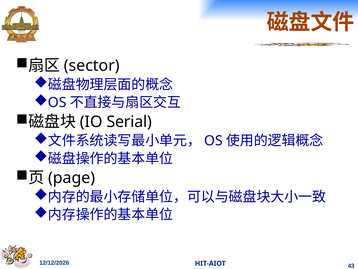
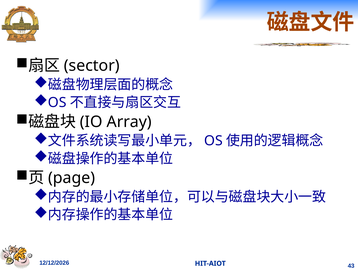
Serial: Serial -> Array
